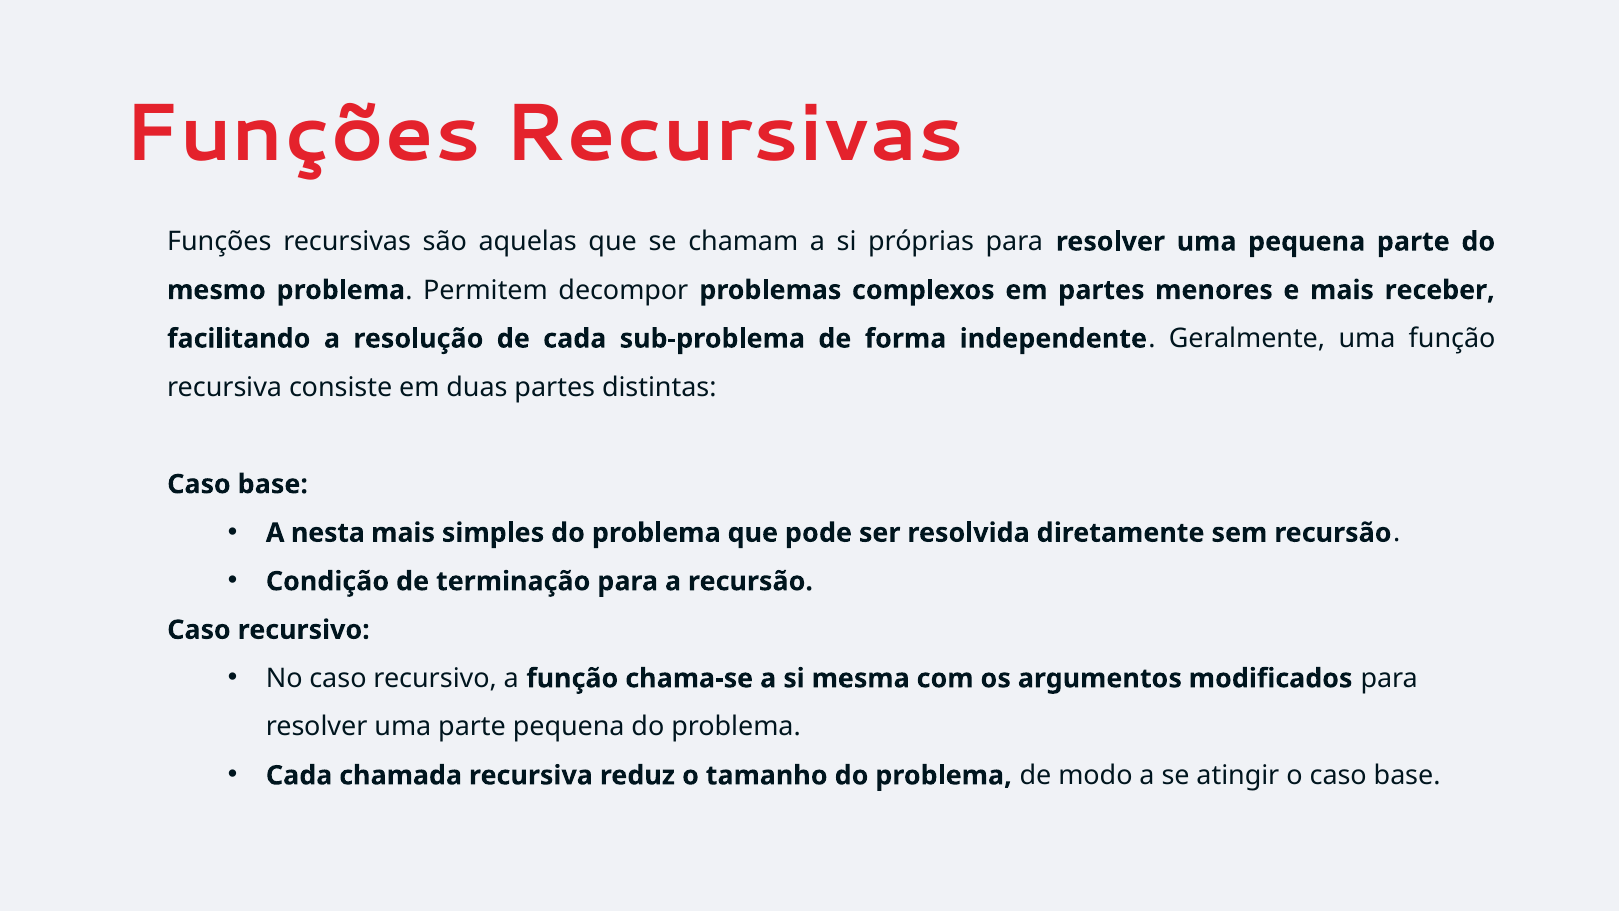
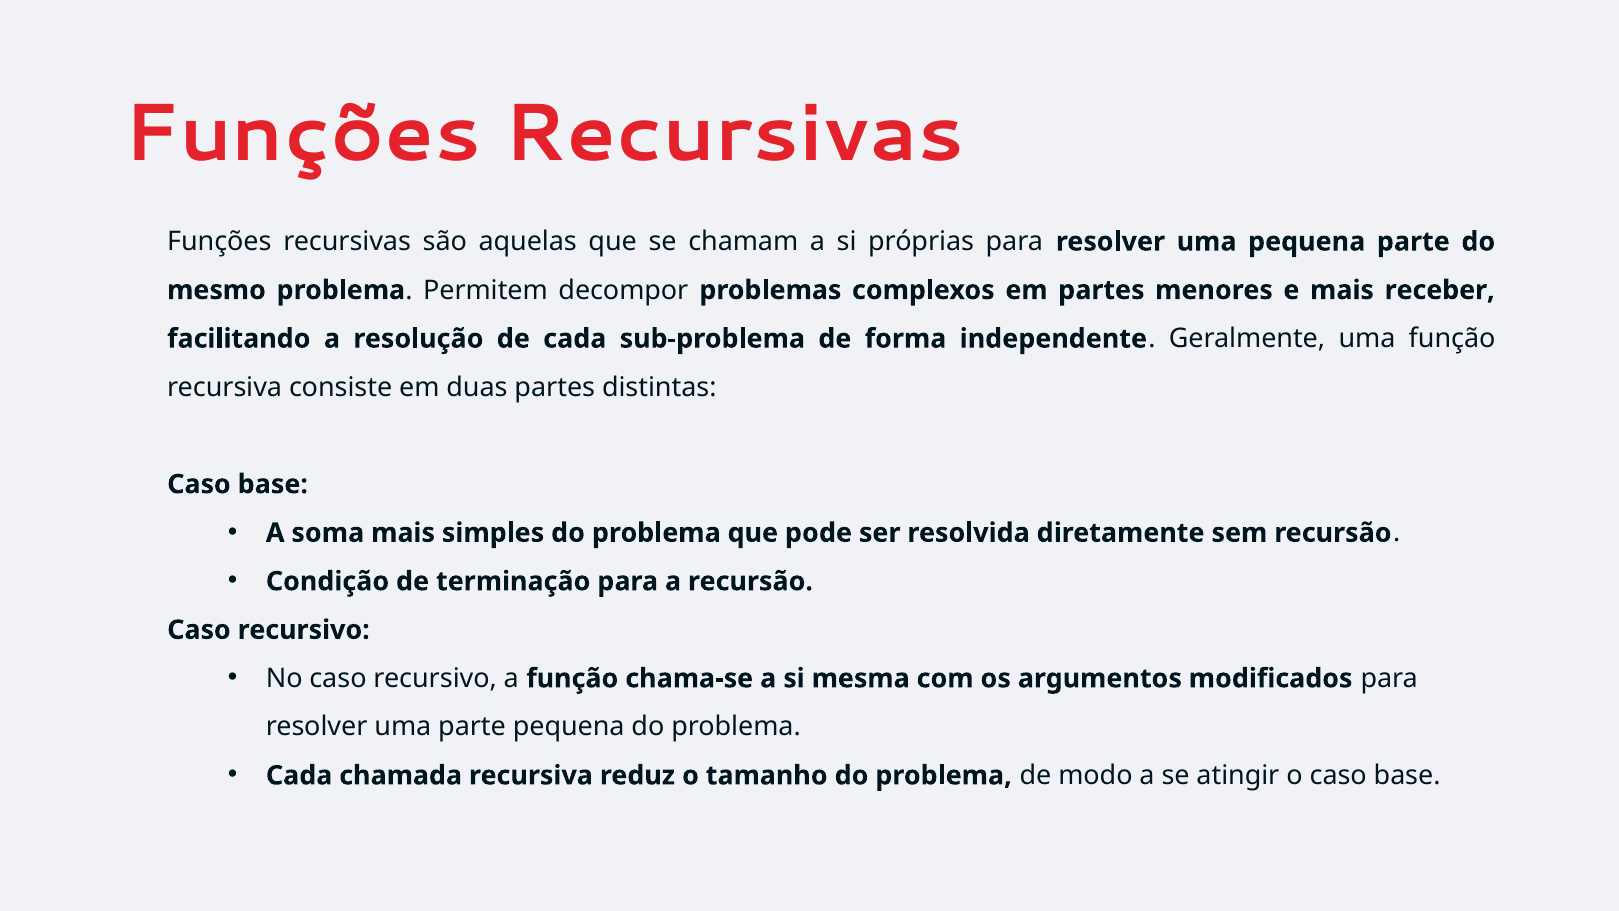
nesta: nesta -> soma
